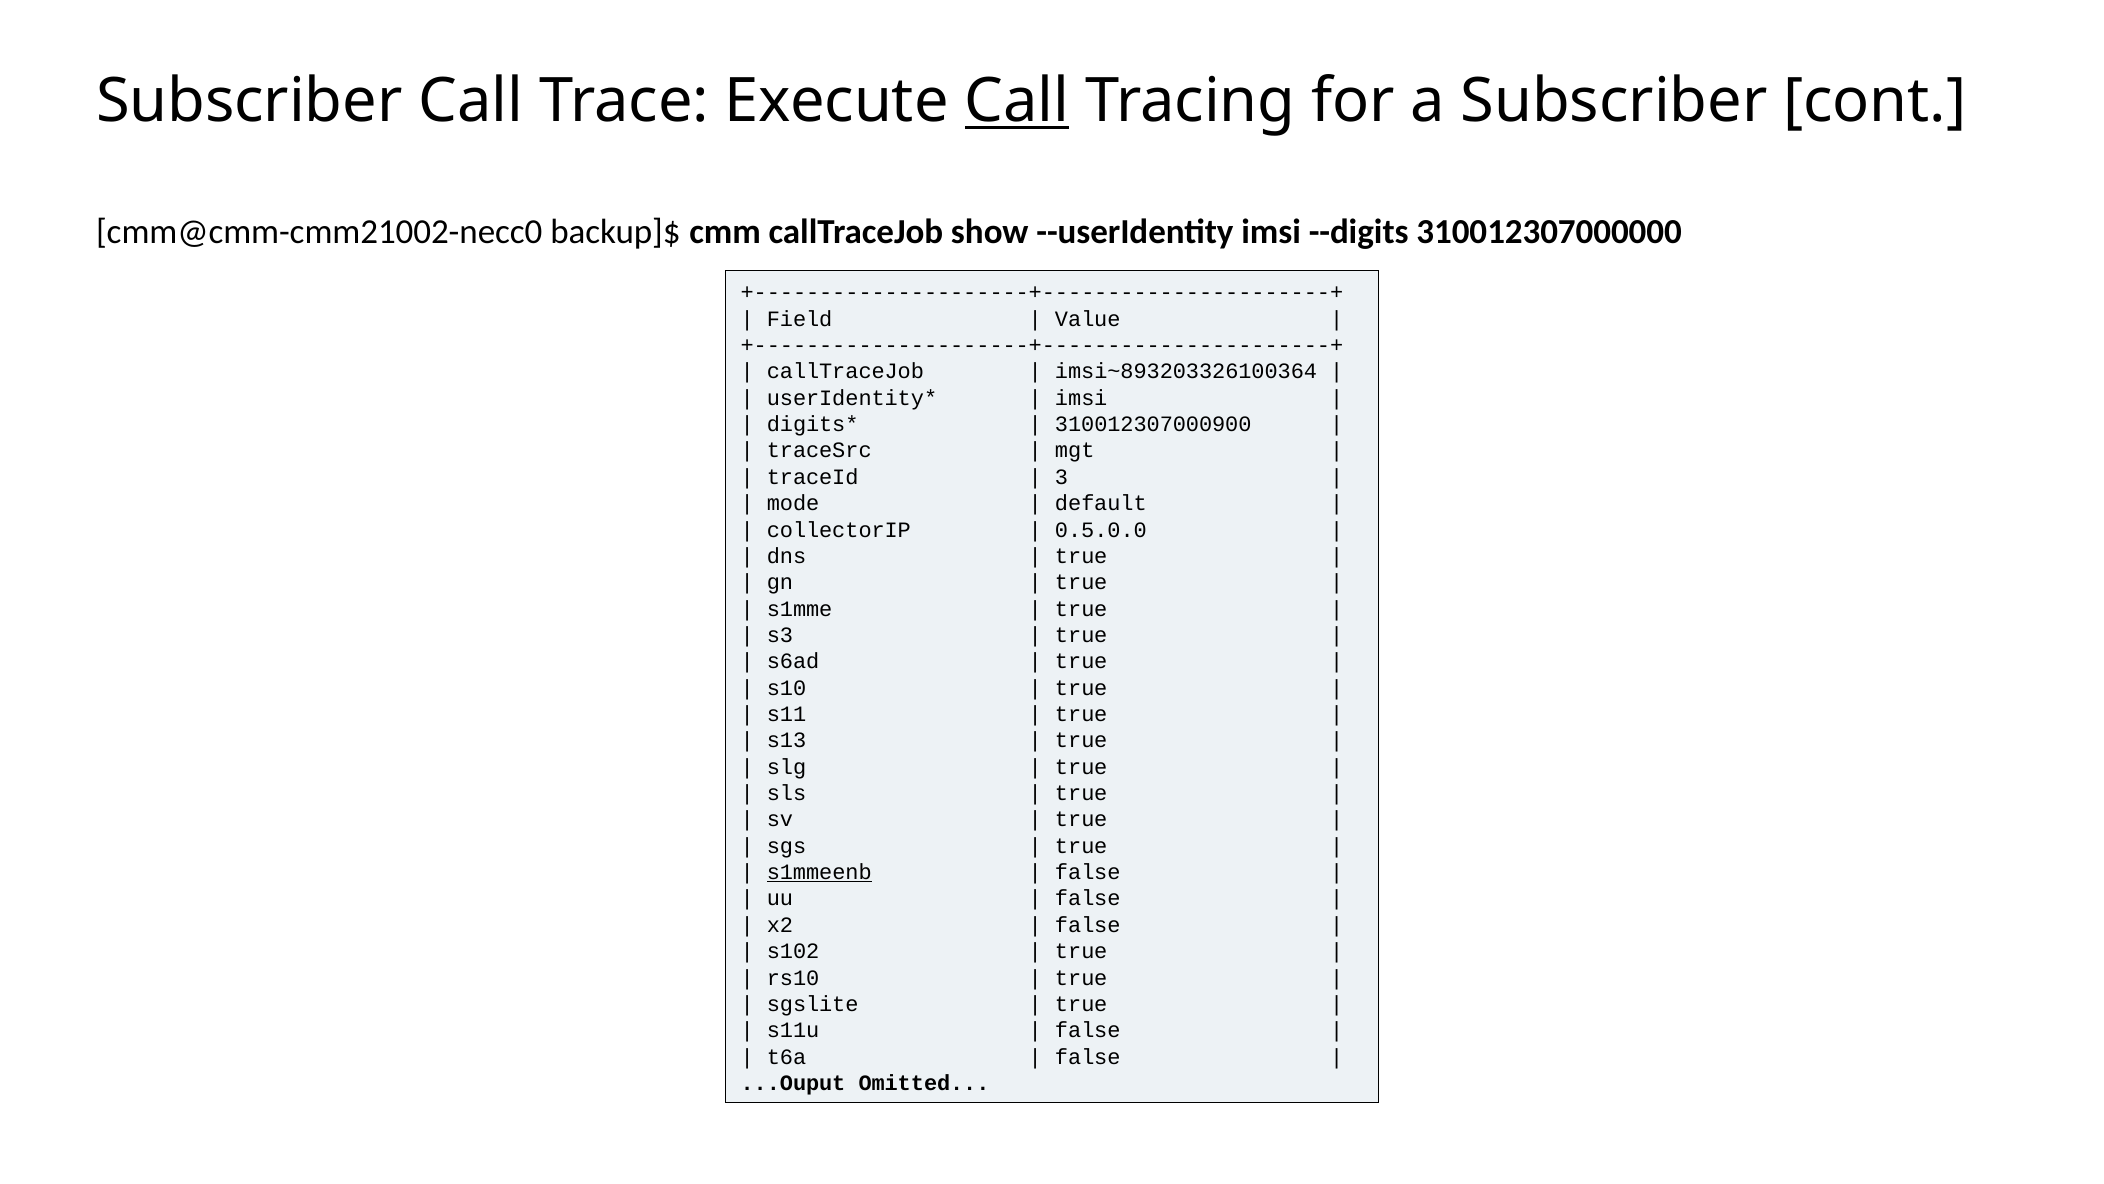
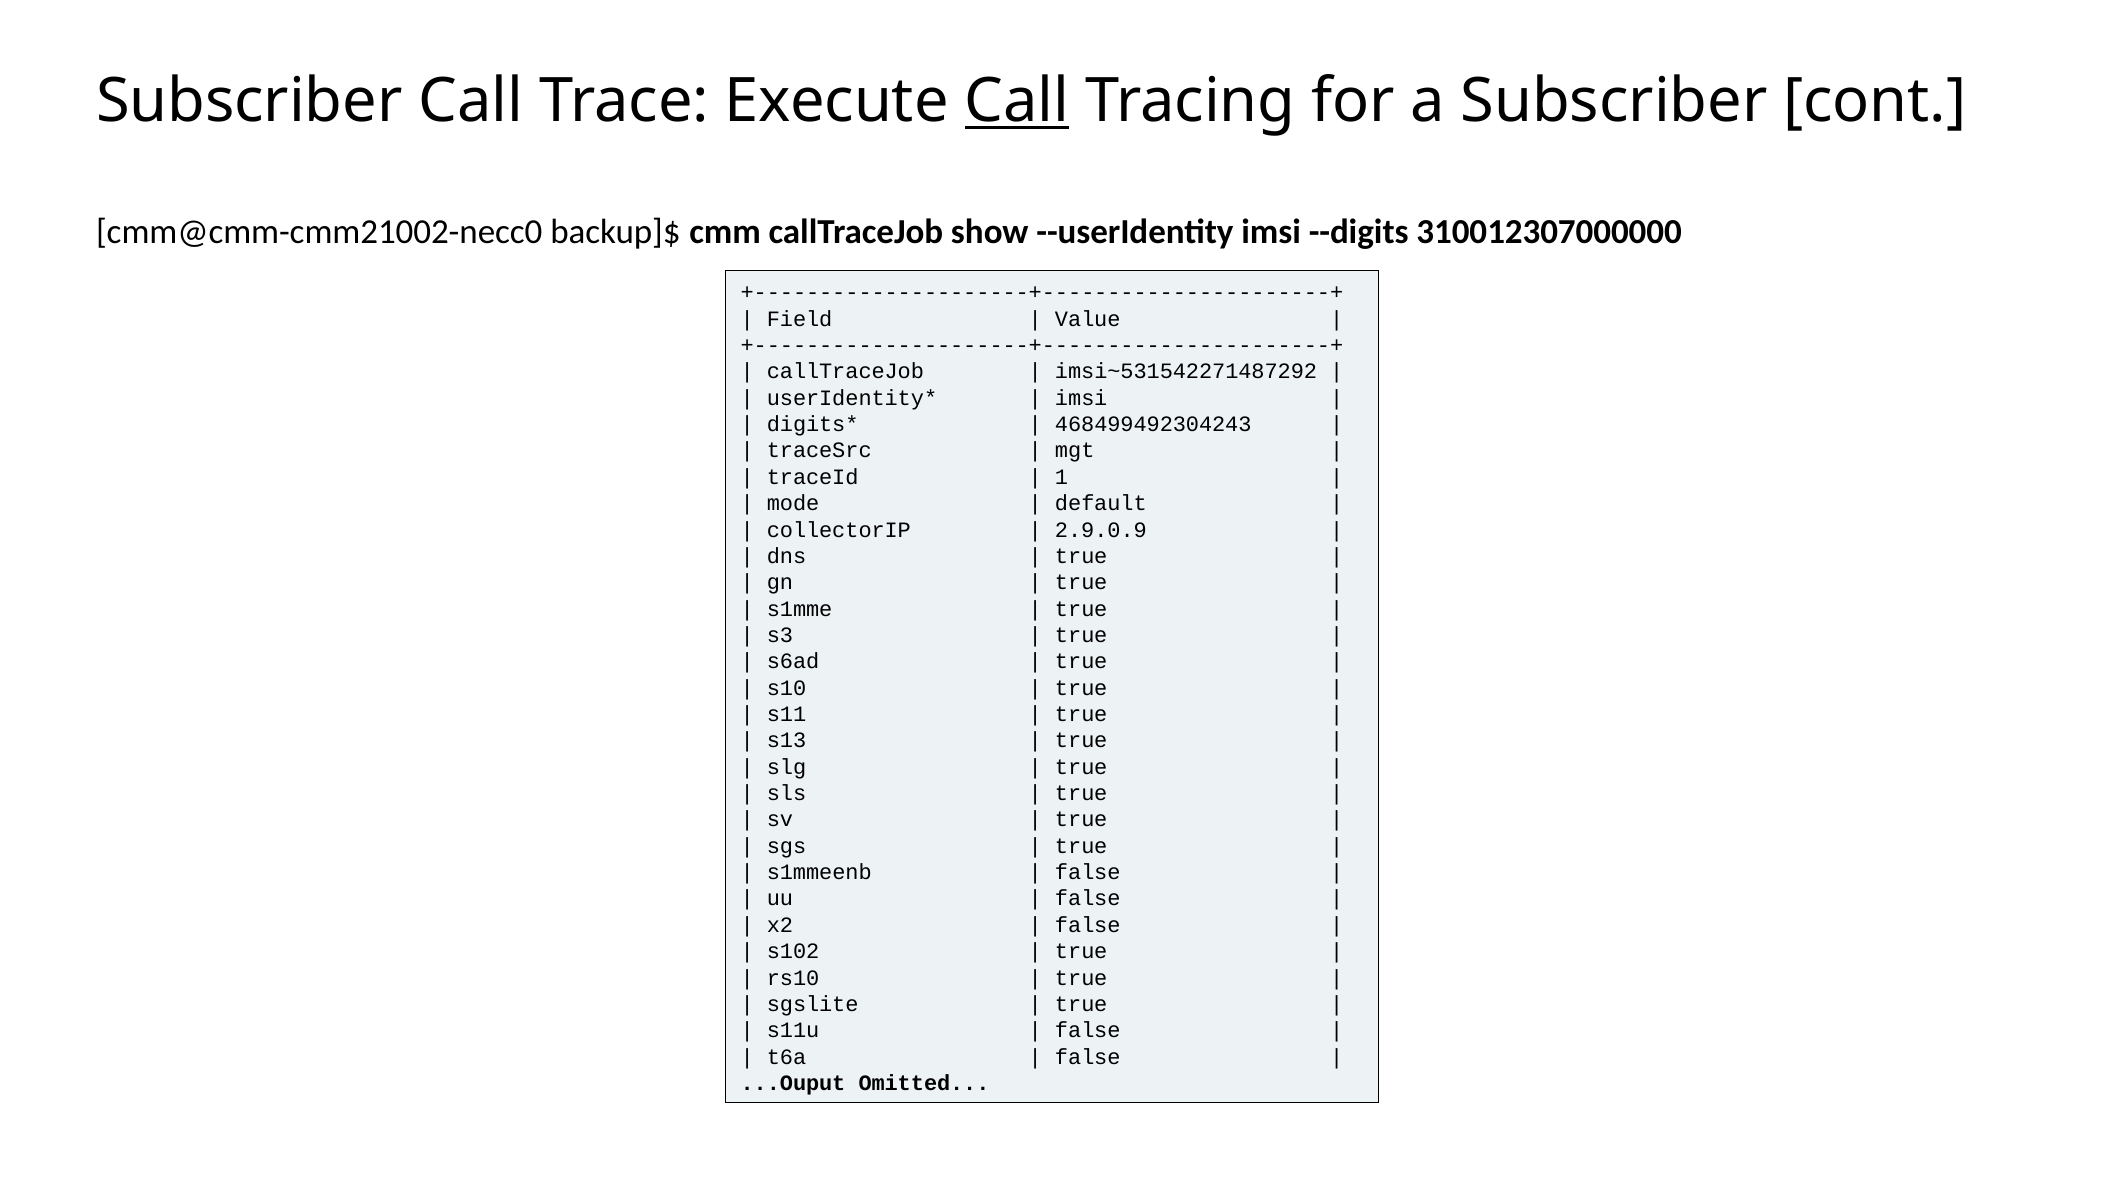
imsi~893203326100364: imsi~893203326100364 -> imsi~531542271487292
310012307000900: 310012307000900 -> 468499492304243
3: 3 -> 1
0.5.0.0: 0.5.0.0 -> 2.9.0.9
s1mmeenb underline: present -> none
